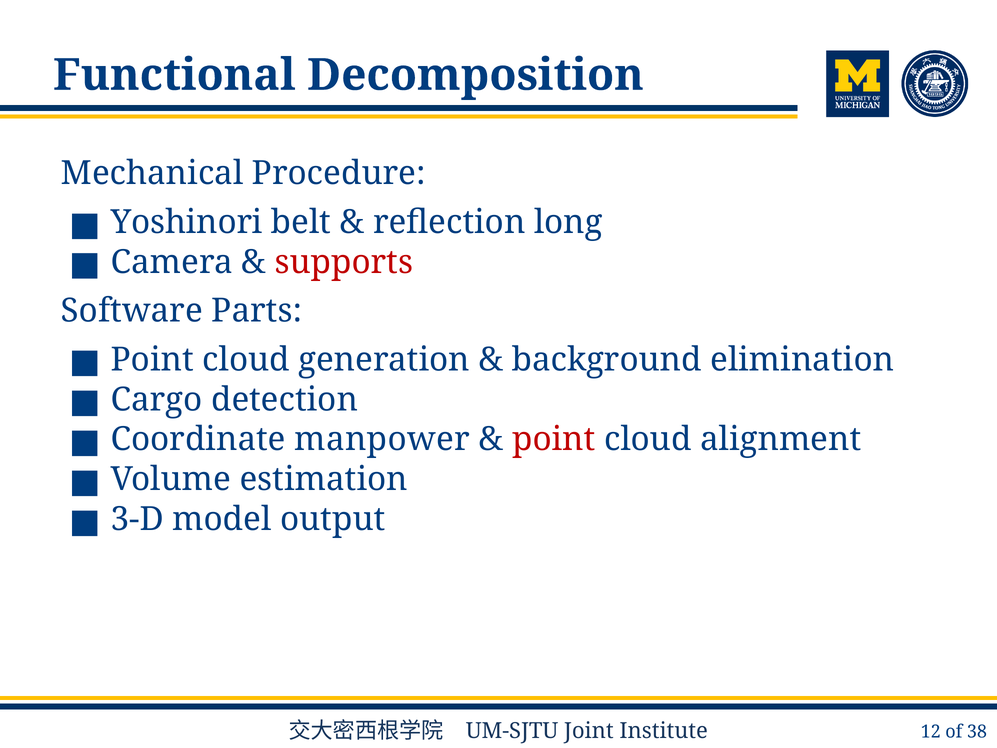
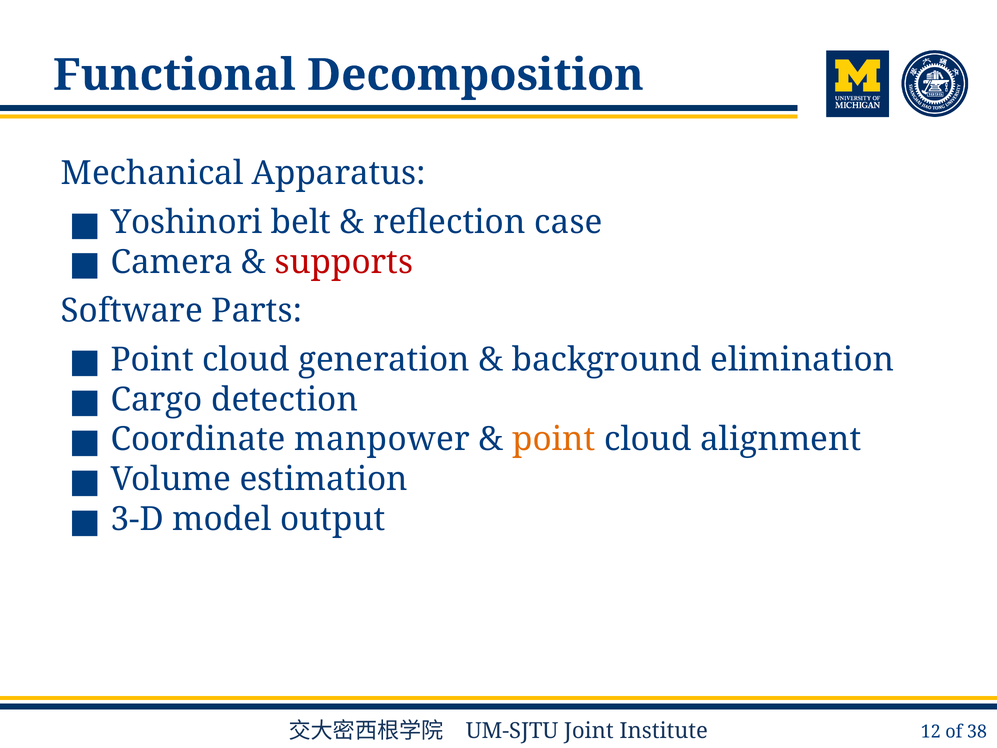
Procedure: Procedure -> Apparatus
long: long -> case
point at (554, 439) colour: red -> orange
